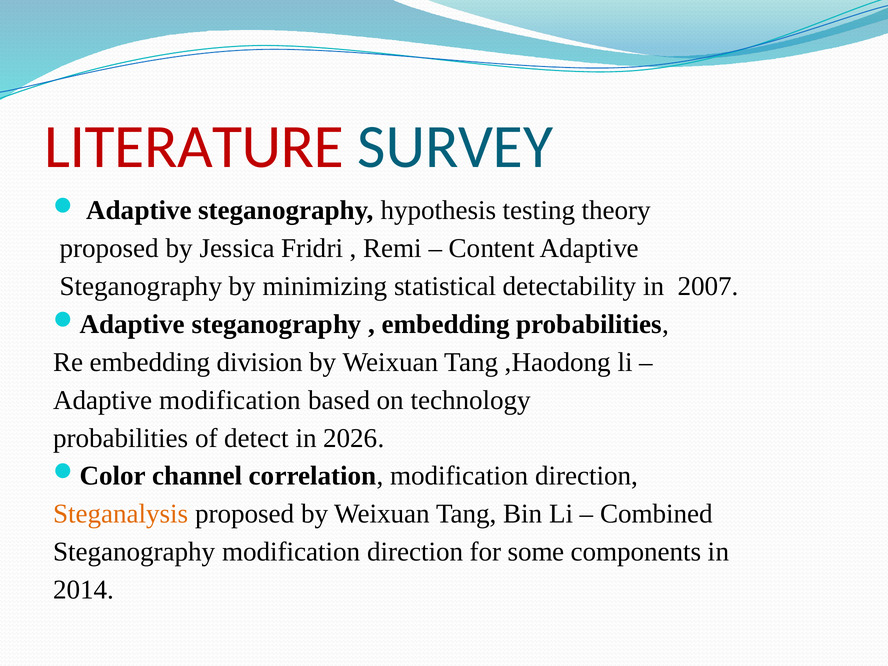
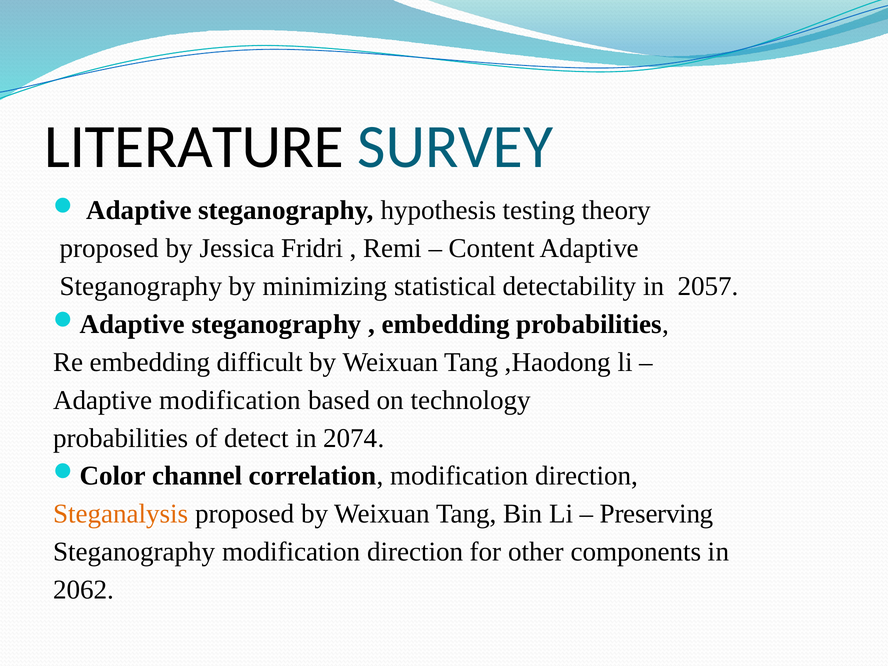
LITERATURE colour: red -> black
2007: 2007 -> 2057
division: division -> difficult
2026: 2026 -> 2074
Combined: Combined -> Preserving
some: some -> other
2014: 2014 -> 2062
